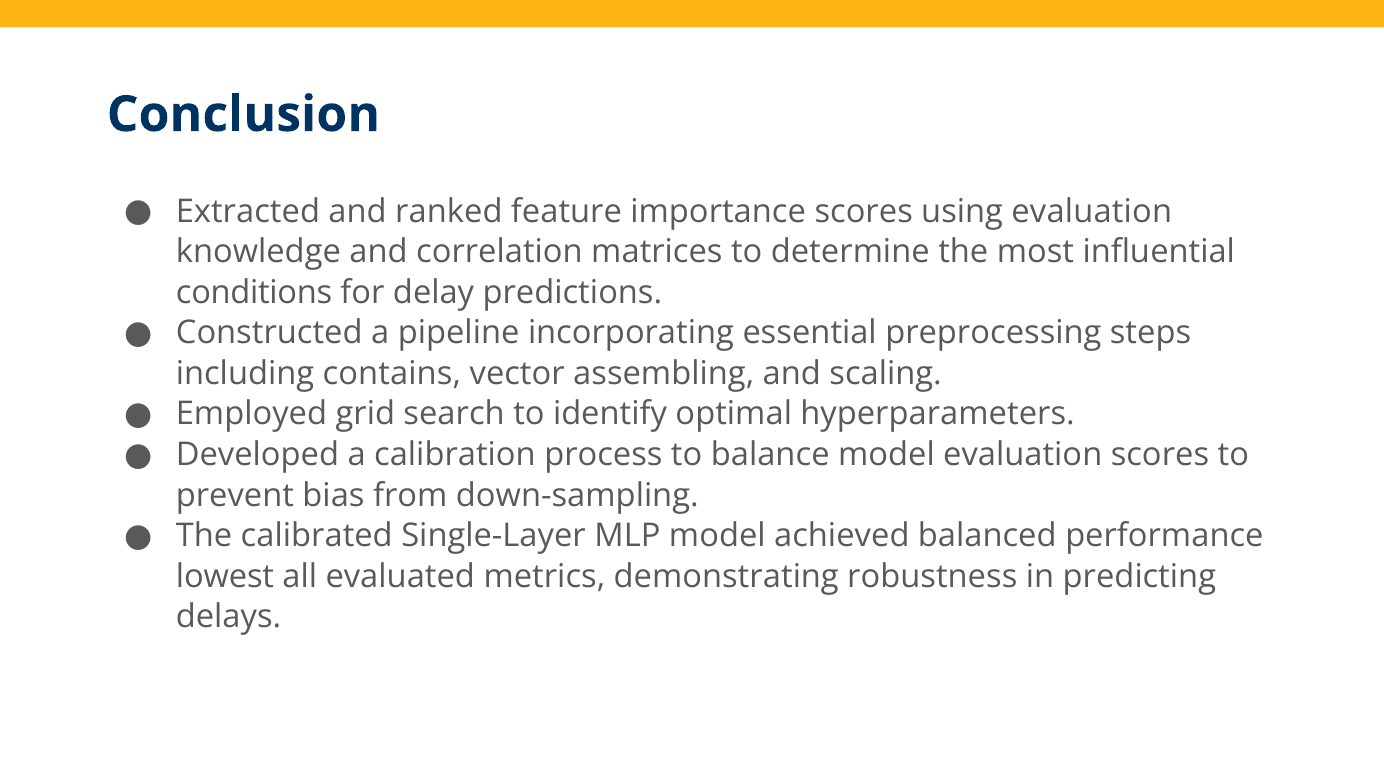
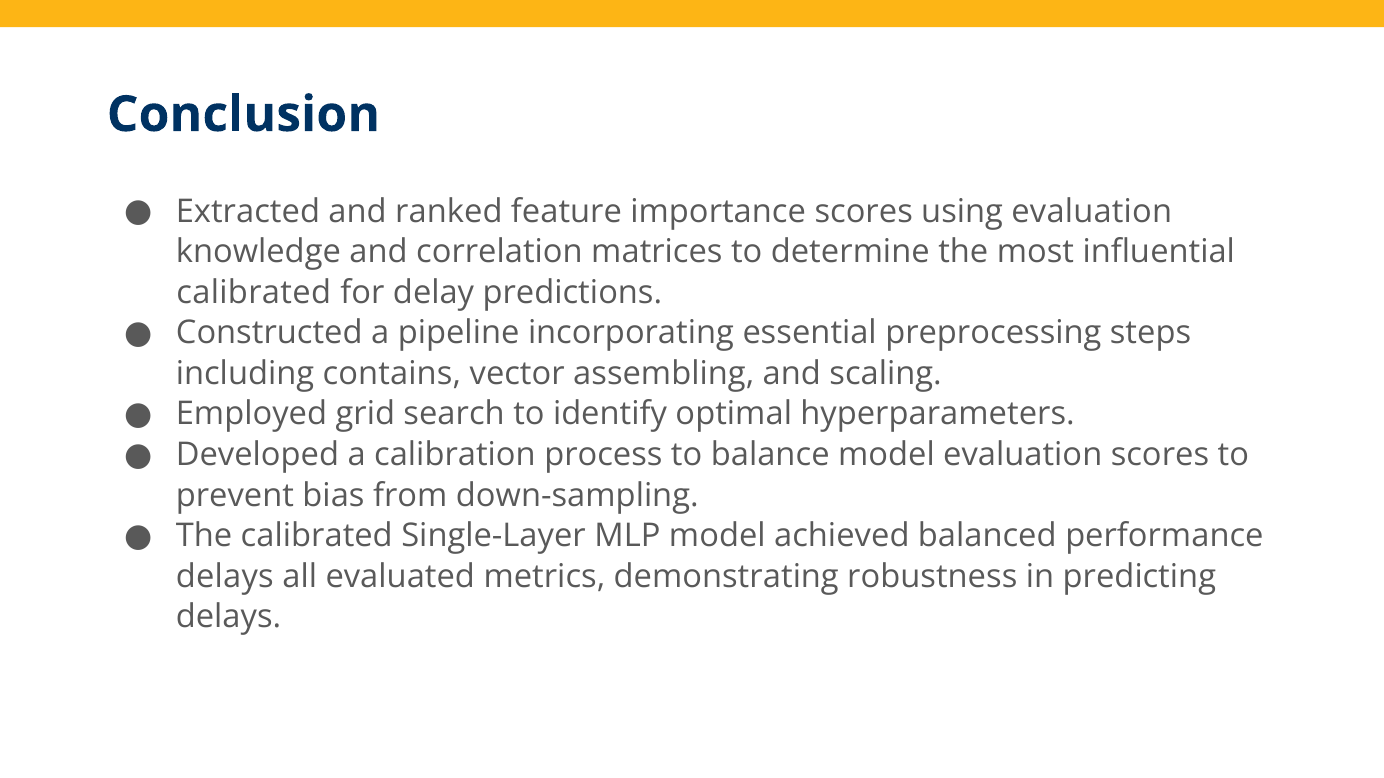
conditions at (254, 293): conditions -> calibrated
lowest at (225, 577): lowest -> delays
